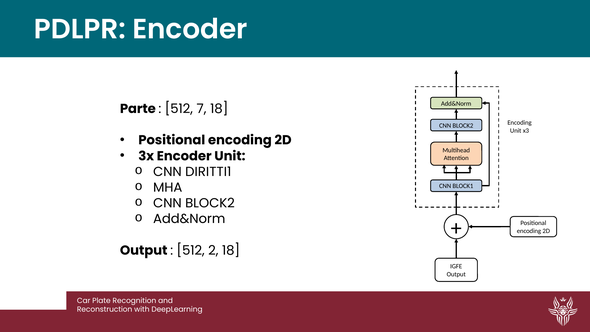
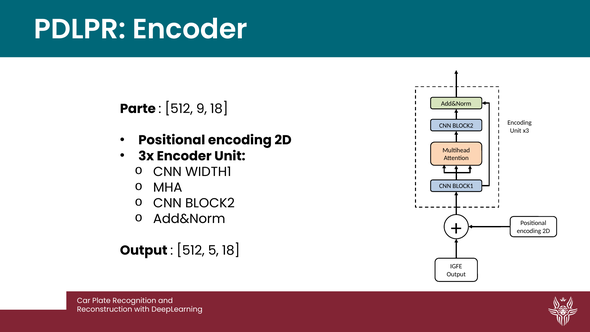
7: 7 -> 9
DIRITTI1: DIRITTI1 -> WIDTH1
2: 2 -> 5
